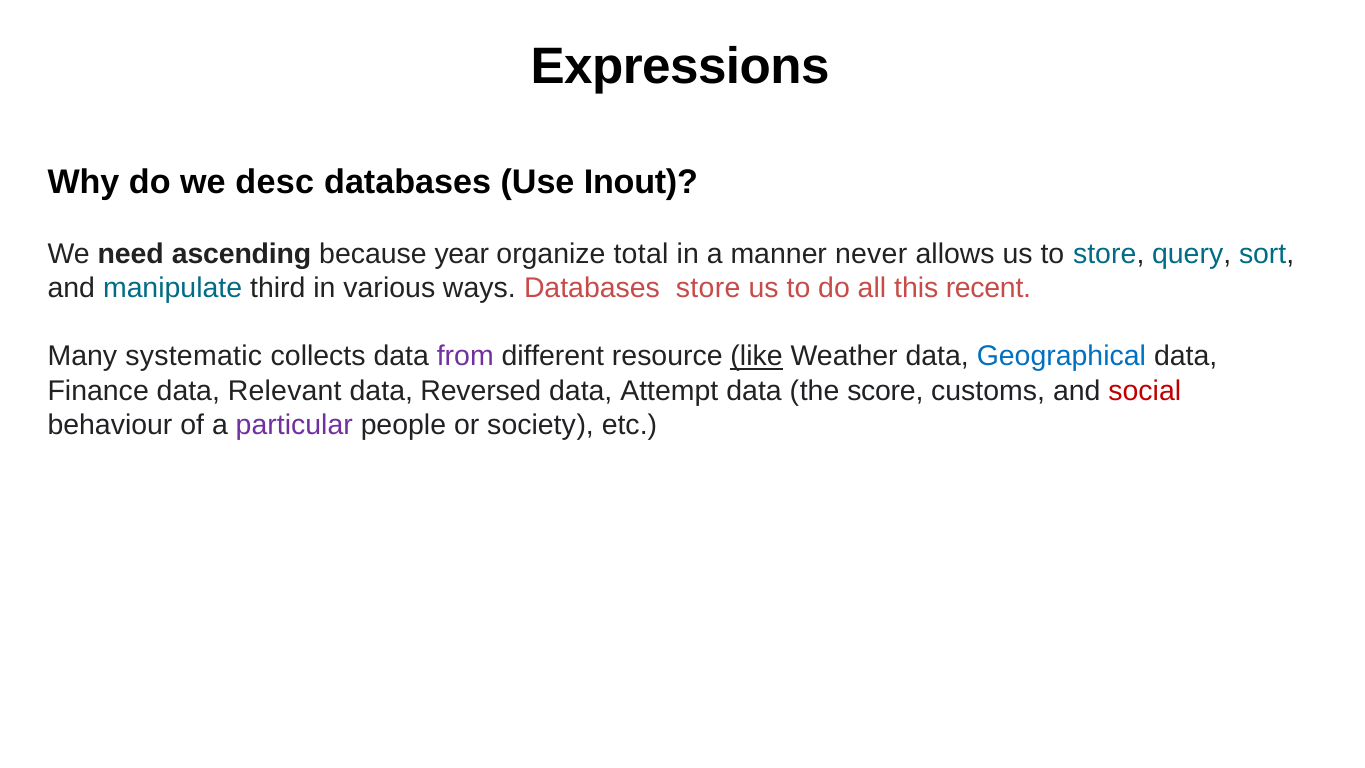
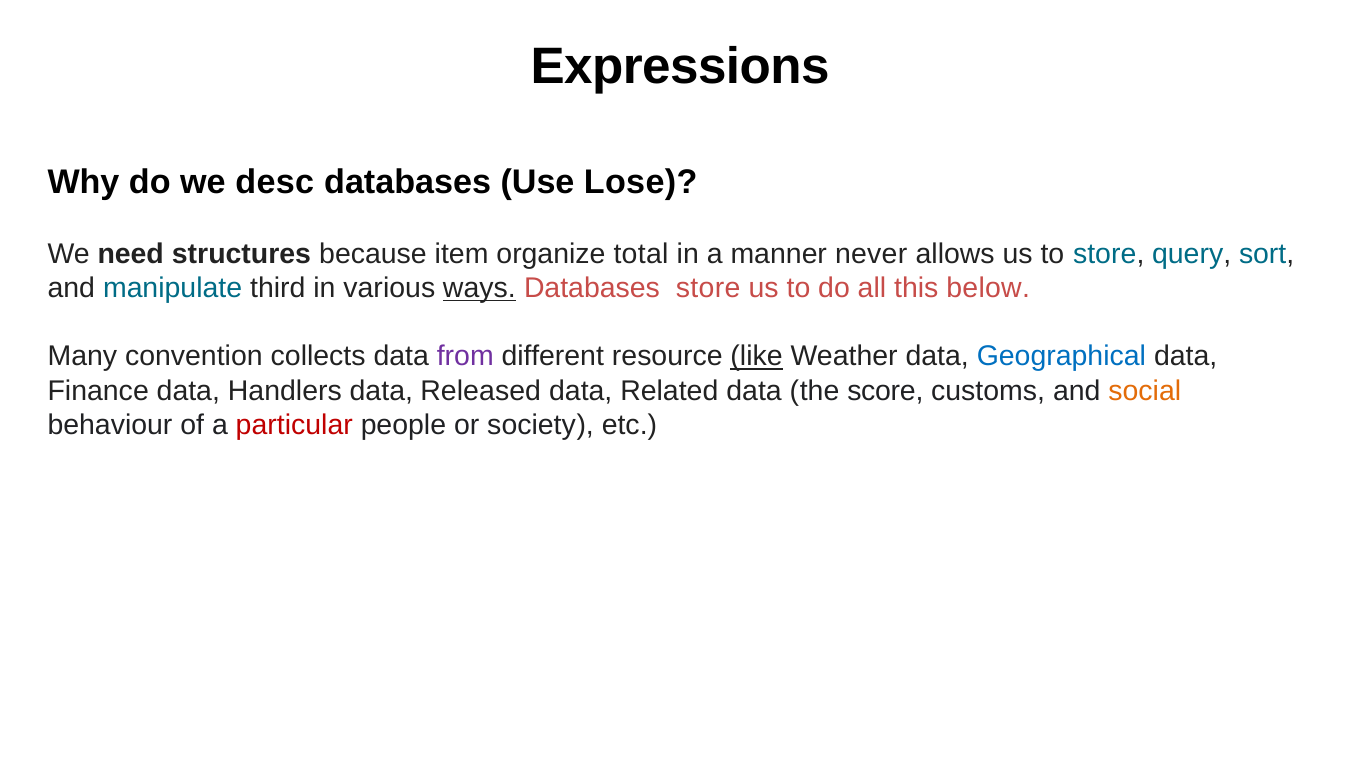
Inout: Inout -> Lose
ascending: ascending -> structures
year: year -> item
ways underline: none -> present
recent: recent -> below
systematic: systematic -> convention
Relevant: Relevant -> Handlers
Reversed: Reversed -> Released
Attempt: Attempt -> Related
social colour: red -> orange
particular colour: purple -> red
